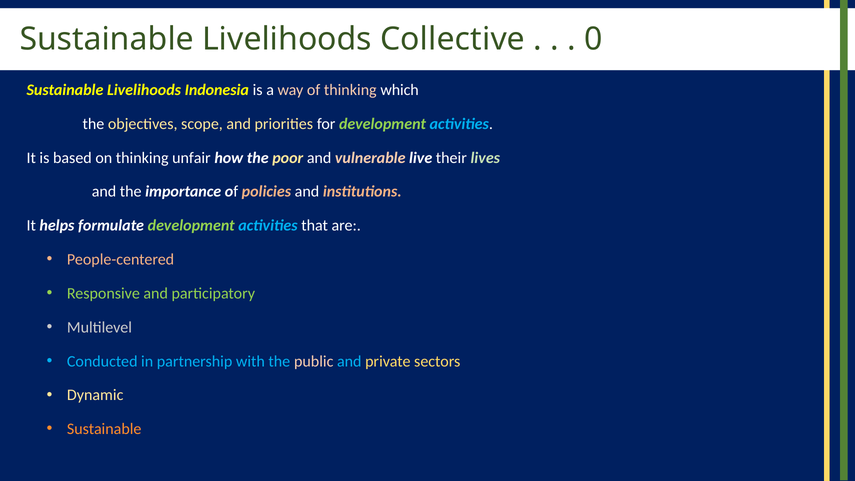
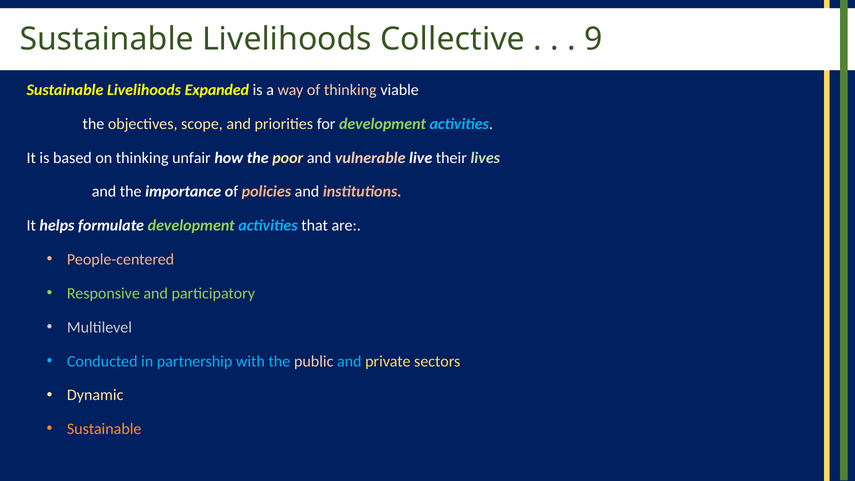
0: 0 -> 9
Indonesia: Indonesia -> Expanded
which: which -> viable
